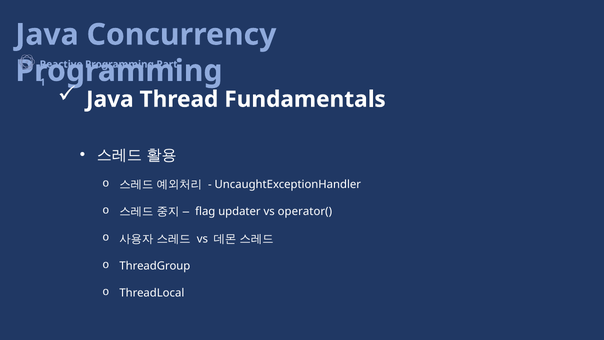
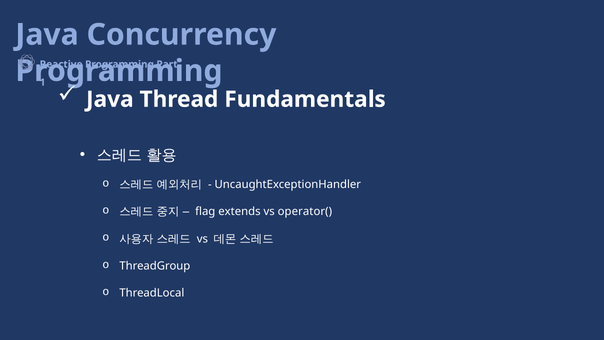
updater: updater -> extends
